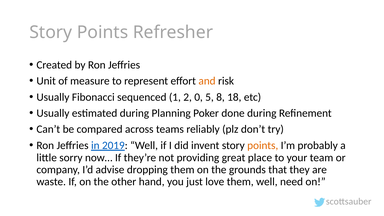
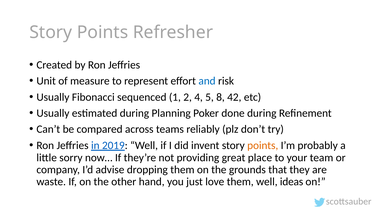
and colour: orange -> blue
0: 0 -> 4
18: 18 -> 42
need: need -> ideas
